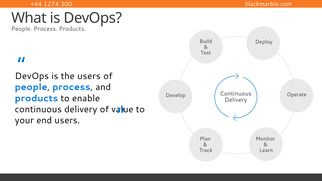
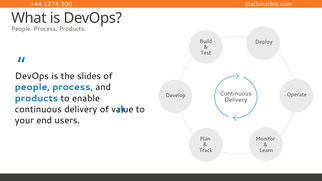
the users: users -> slides
